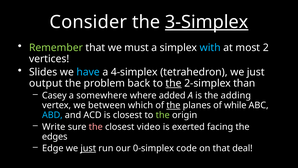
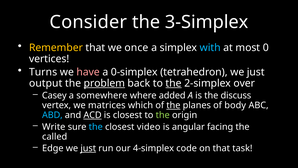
3-Simplex underline: present -> none
Remember colour: light green -> yellow
must: must -> once
2: 2 -> 0
Slides: Slides -> Turns
have colour: light blue -> pink
4-simplex: 4-simplex -> 0-simplex
problem underline: none -> present
than: than -> over
adding: adding -> discuss
between: between -> matrices
while: while -> body
ACD underline: none -> present
the at (96, 127) colour: pink -> light blue
exerted: exerted -> angular
edges: edges -> called
0-simplex: 0-simplex -> 4-simplex
deal: deal -> task
